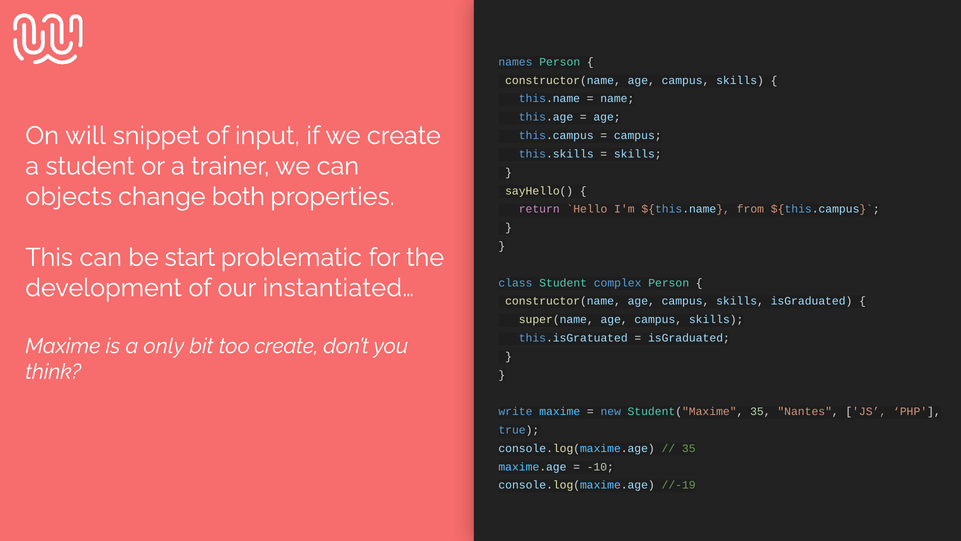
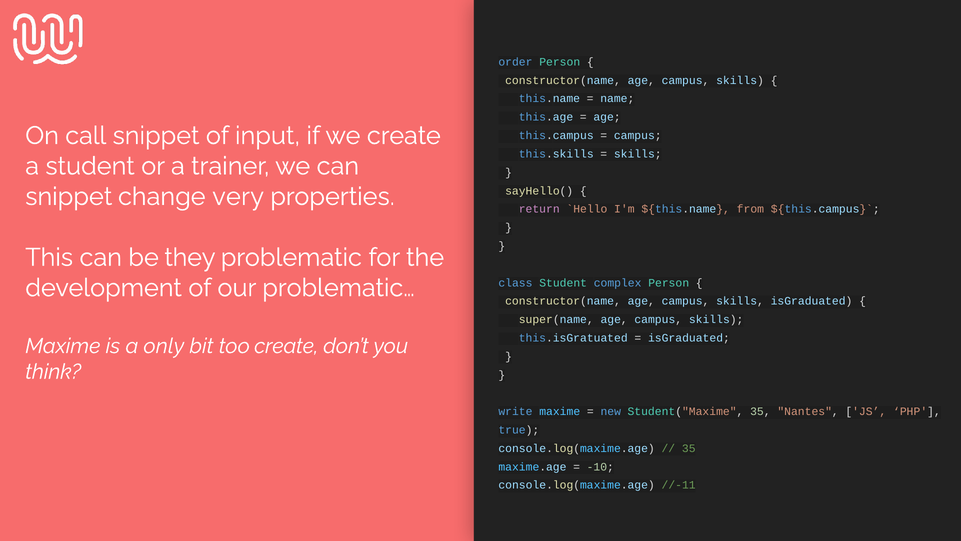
names: names -> order
will: will -> call
objects at (69, 196): objects -> snippet
both: both -> very
start: start -> they
instantiated…: instantiated… -> problematic…
//-19: //-19 -> //-11
